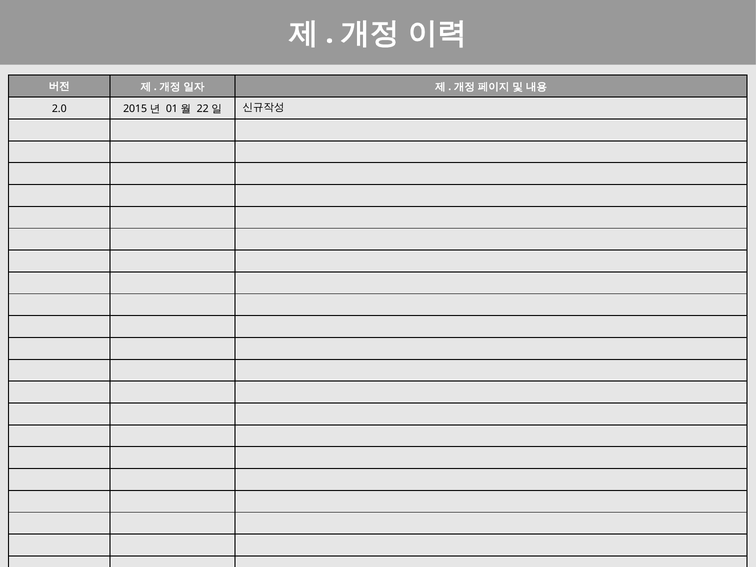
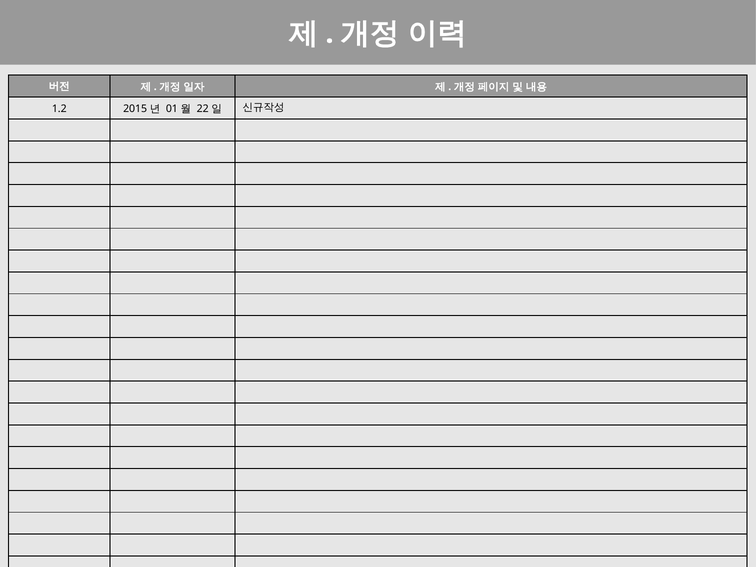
2.0: 2.0 -> 1.2
